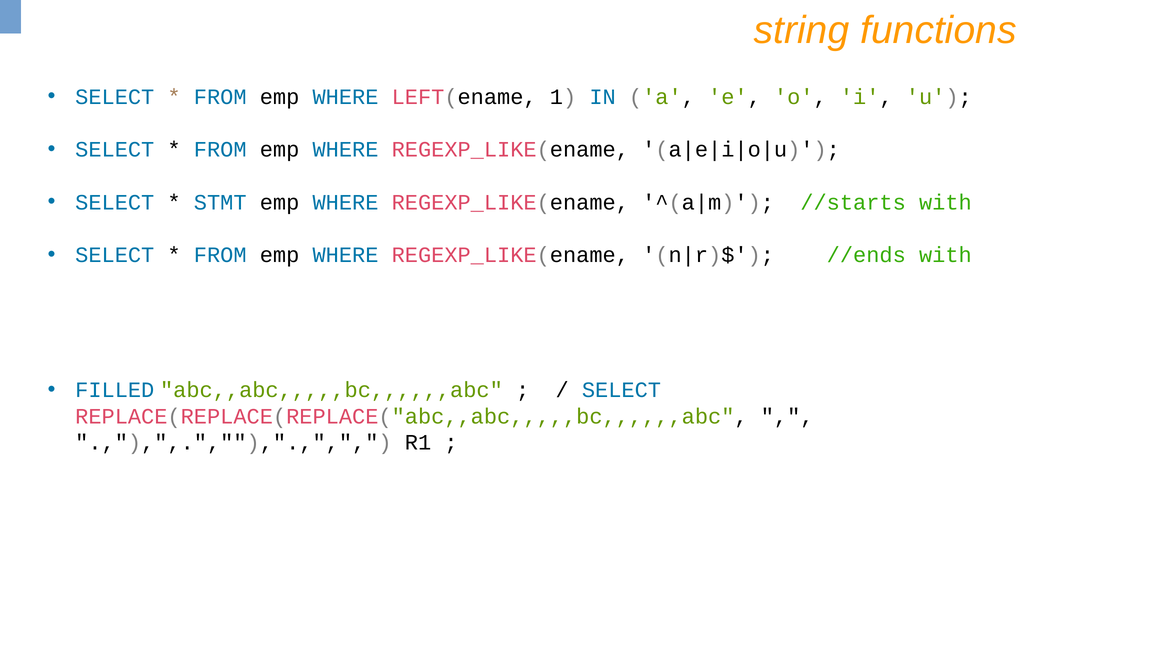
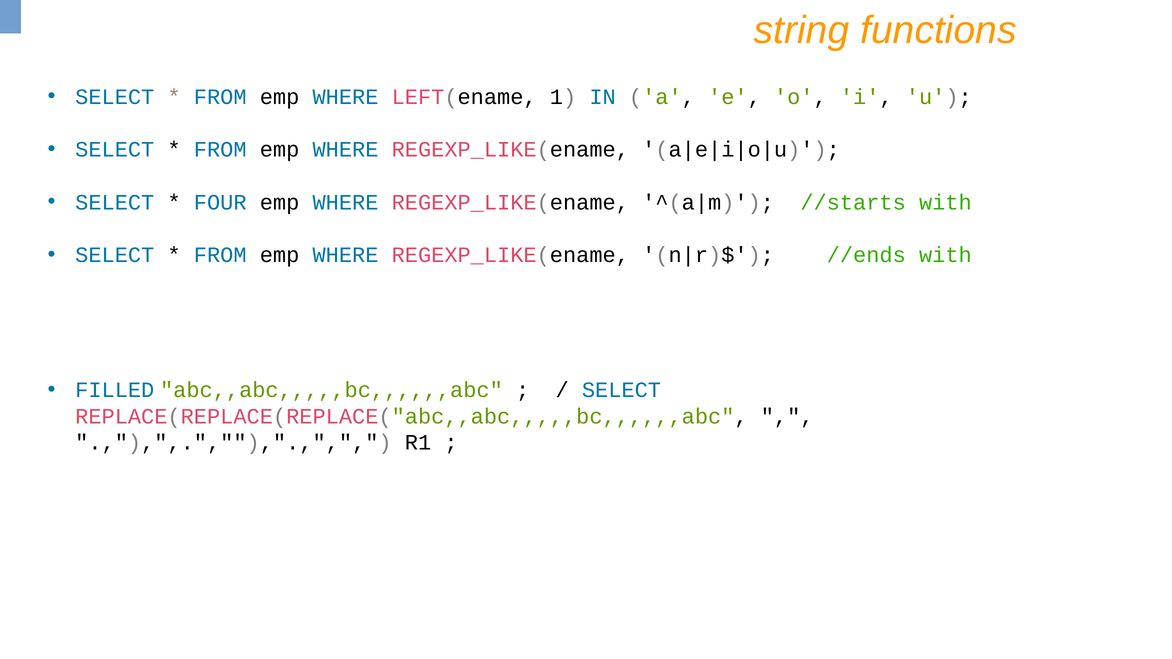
STMT: STMT -> FOUR
